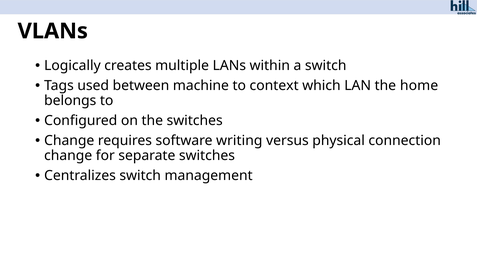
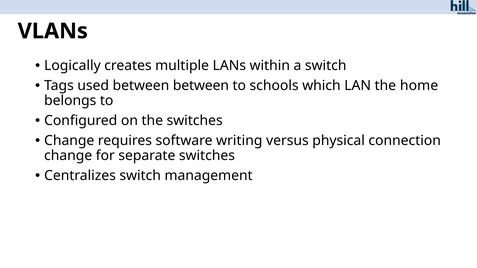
between machine: machine -> between
context: context -> schools
